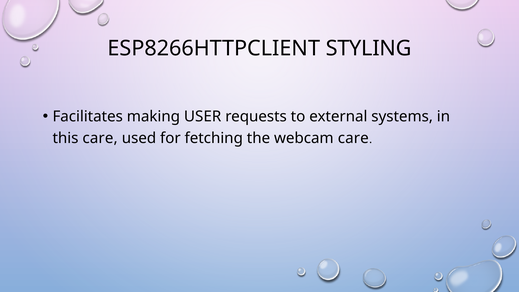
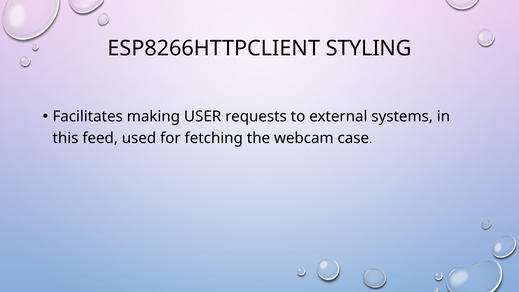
this care: care -> feed
webcam care: care -> case
